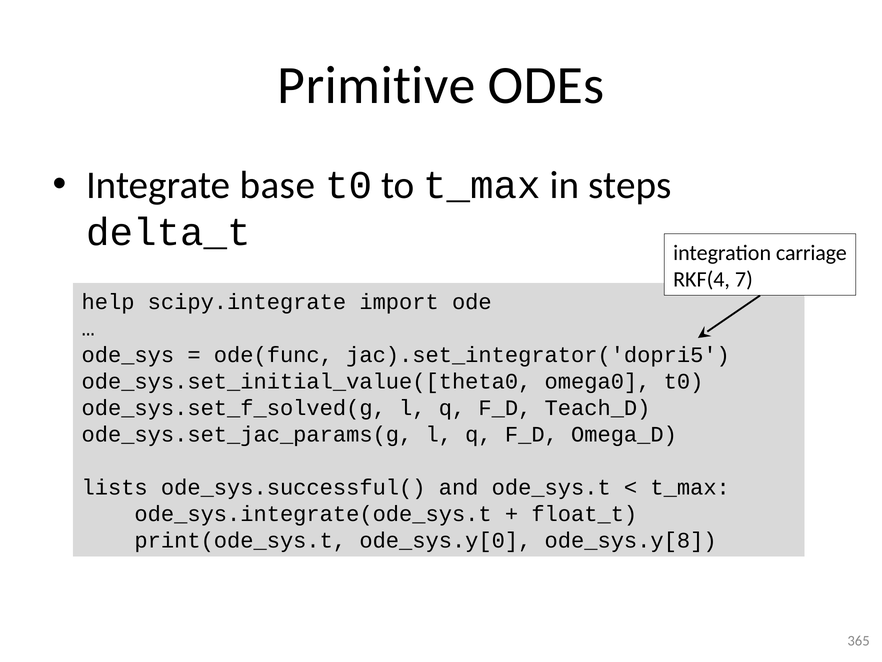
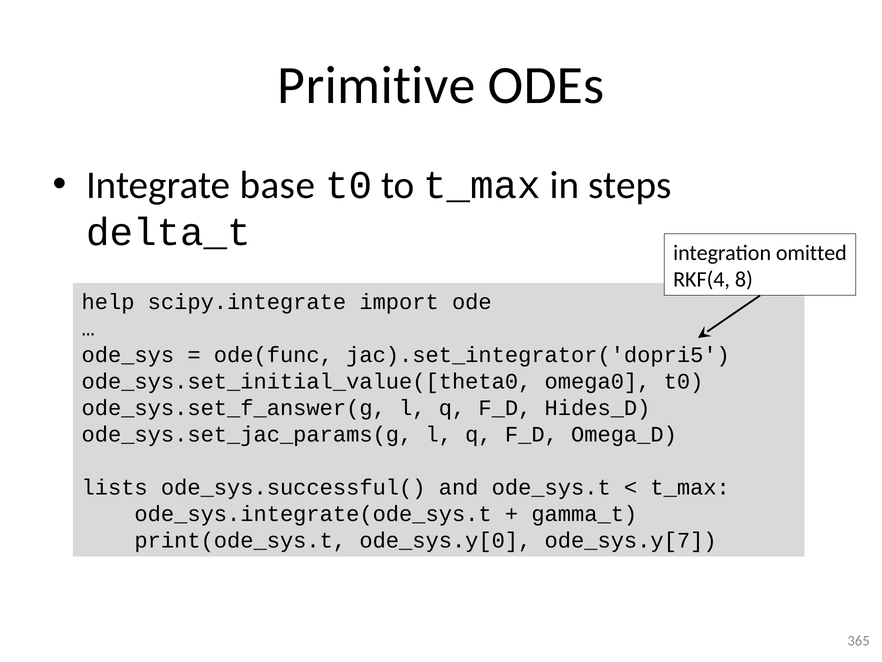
carriage: carriage -> omitted
7: 7 -> 8
ode_sys.set_f_solved(g: ode_sys.set_f_solved(g -> ode_sys.set_f_answer(g
Teach_D: Teach_D -> Hides_D
float_t: float_t -> gamma_t
ode_sys.y[8: ode_sys.y[8 -> ode_sys.y[7
